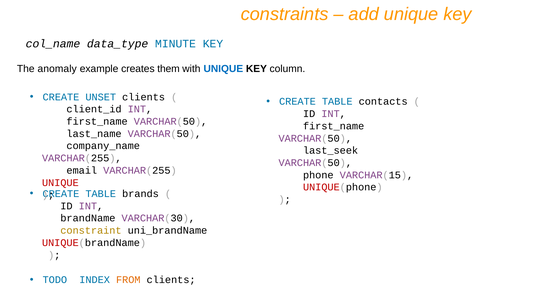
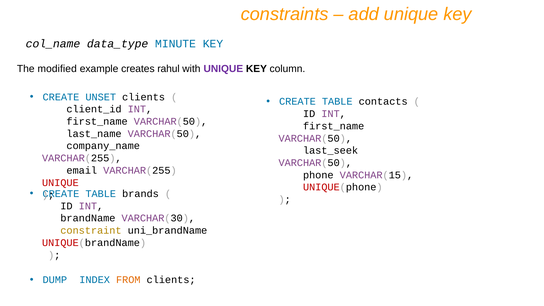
anomaly: anomaly -> modified
them: them -> rahul
UNIQUE at (223, 69) colour: blue -> purple
TODO: TODO -> DUMP
